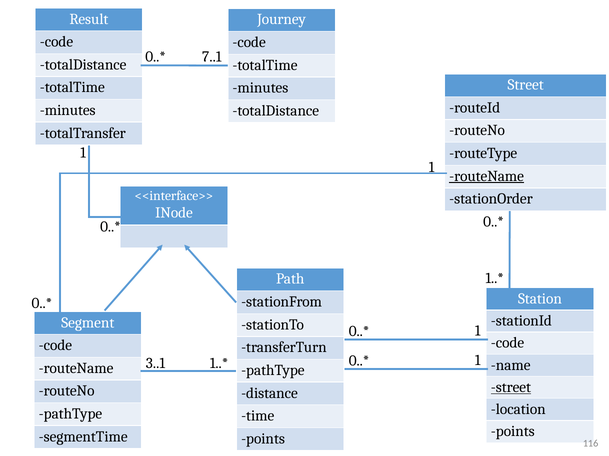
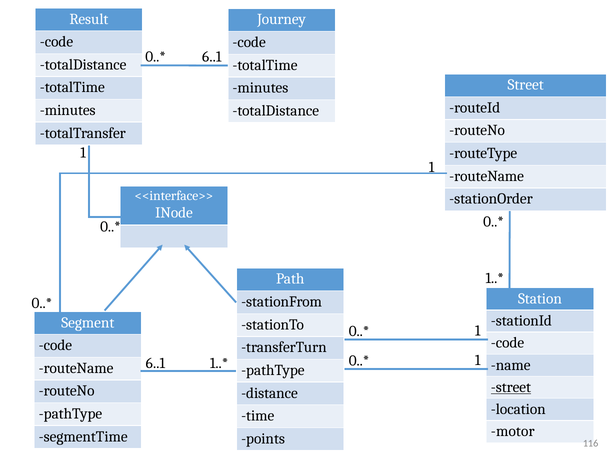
7..1 at (212, 57): 7..1 -> 6..1
routeName at (487, 176) underline: present -> none
3..1 at (155, 364): 3..1 -> 6..1
points at (513, 432): points -> motor
